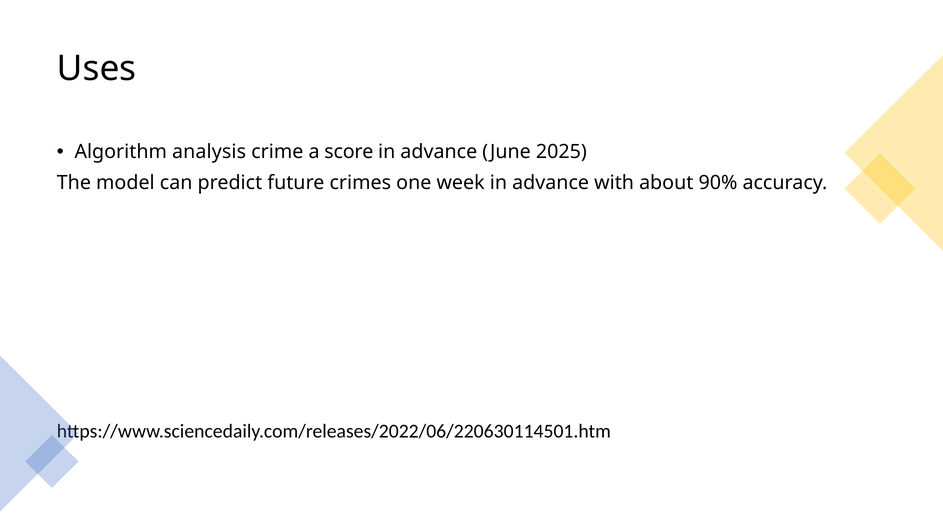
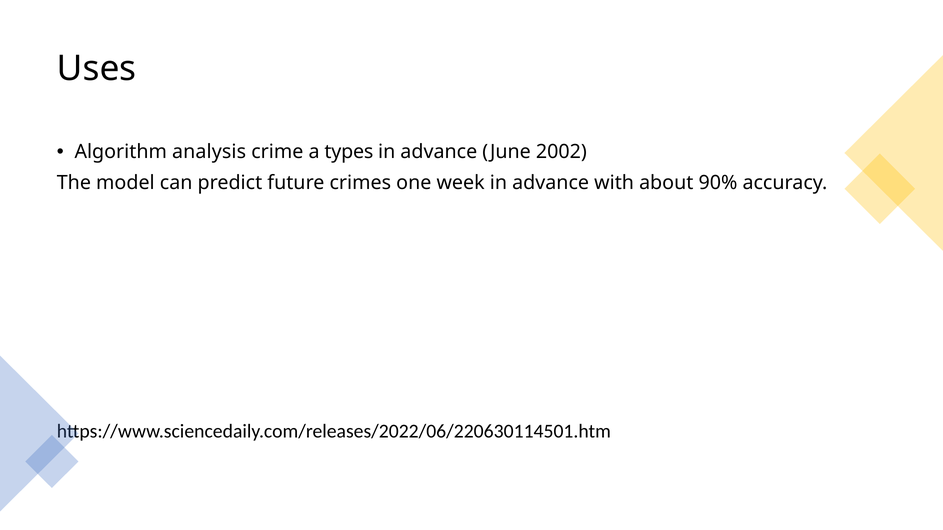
score: score -> types
2025: 2025 -> 2002
